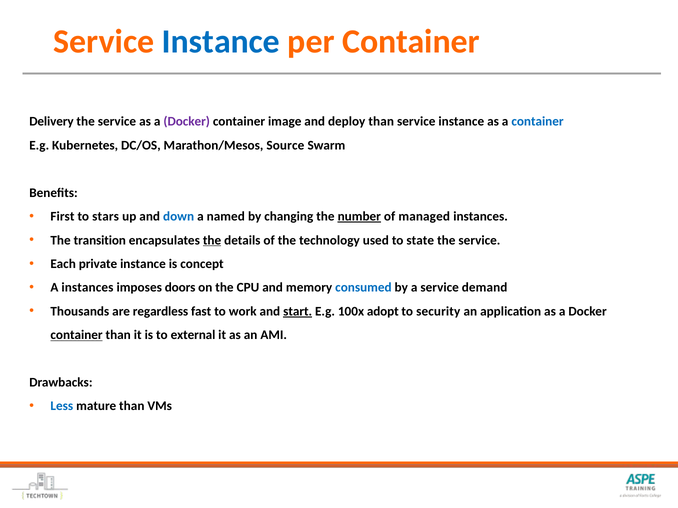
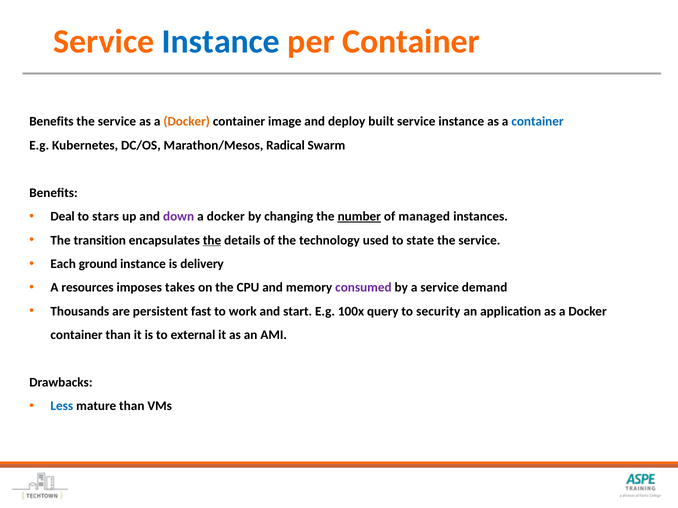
Delivery at (51, 122): Delivery -> Benefits
Docker at (187, 122) colour: purple -> orange
deploy than: than -> built
Source: Source -> Radical
First: First -> Deal
down colour: blue -> purple
named at (226, 217): named -> docker
private: private -> ground
concept: concept -> delivery
A instances: instances -> resources
doors: doors -> takes
consumed colour: blue -> purple
regardless: regardless -> persistent
start underline: present -> none
adopt: adopt -> query
container at (77, 335) underline: present -> none
